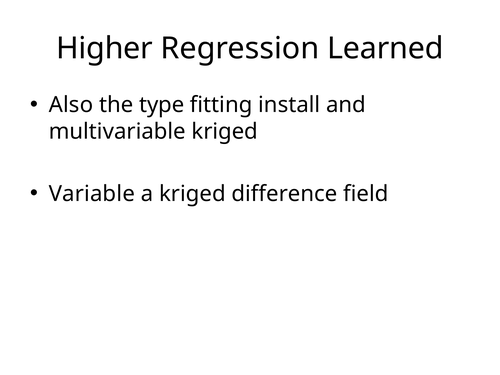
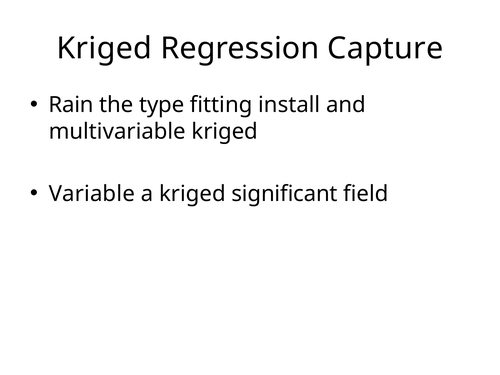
Higher at (105, 48): Higher -> Kriged
Learned: Learned -> Capture
Also: Also -> Rain
difference: difference -> significant
